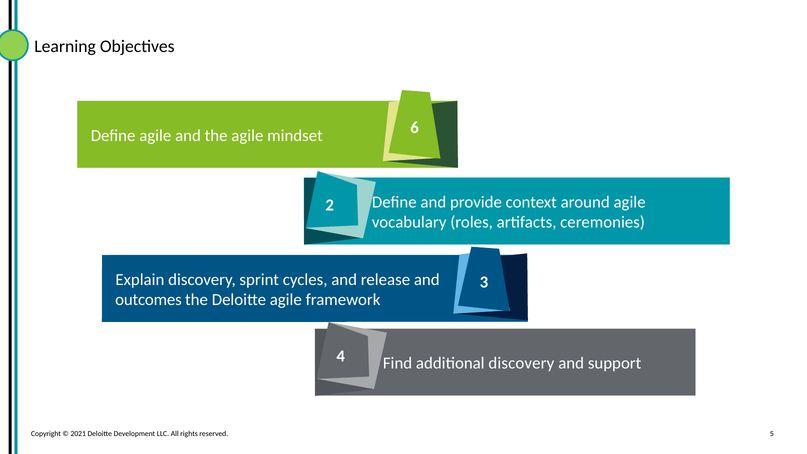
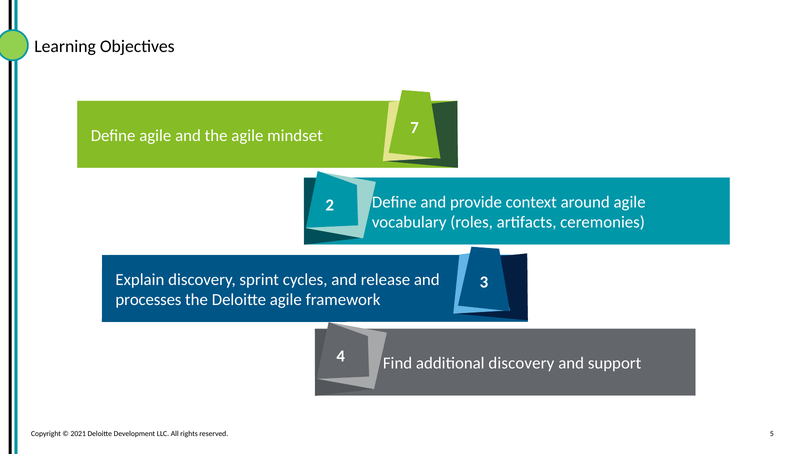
6: 6 -> 7
outcomes: outcomes -> processes
